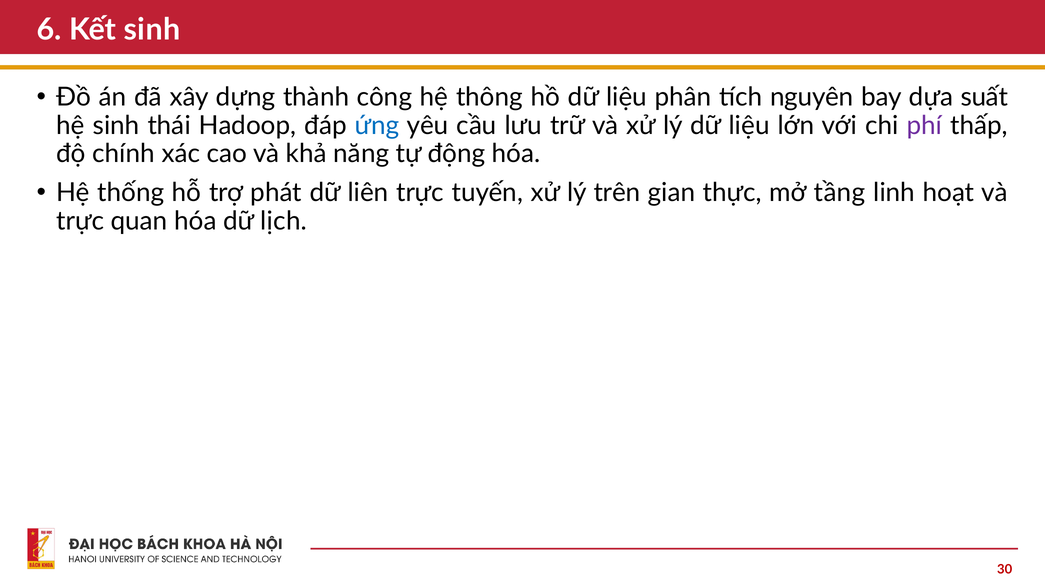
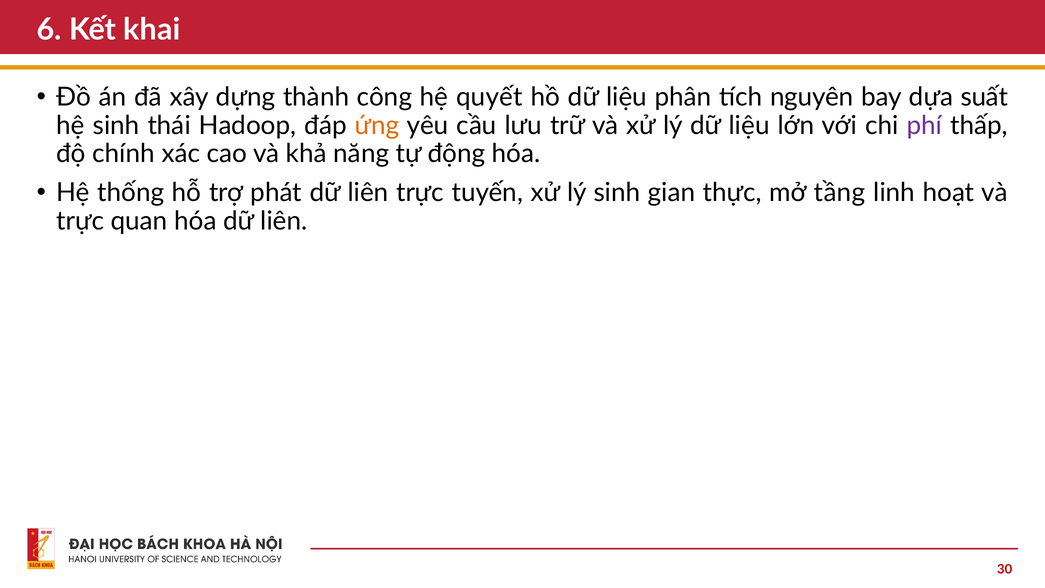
Kết sinh: sinh -> khai
thông: thông -> quyết
ứng colour: blue -> orange
lý trên: trên -> sinh
hóa dữ lịch: lịch -> liên
